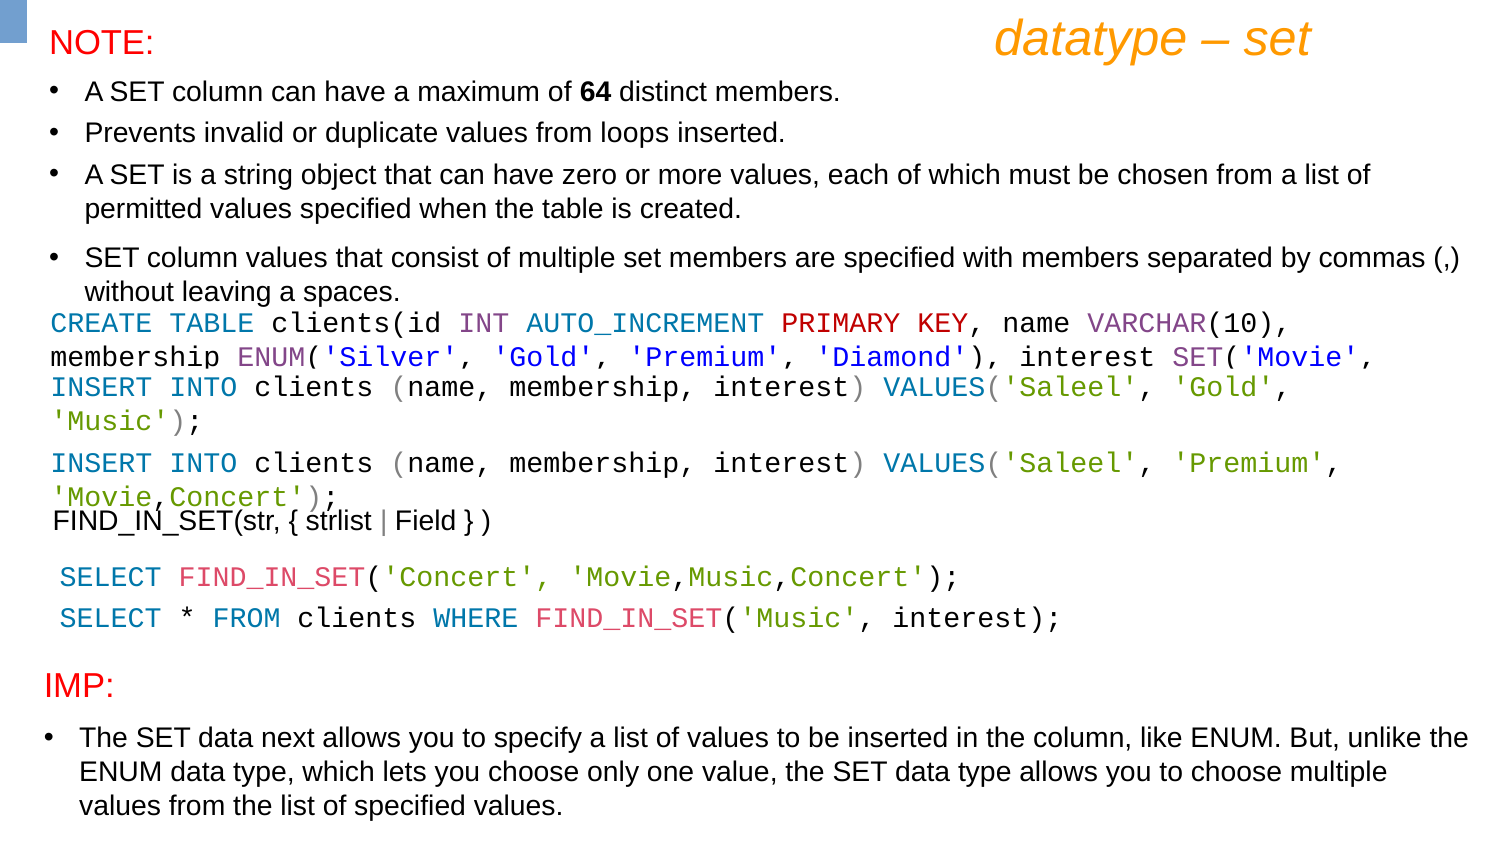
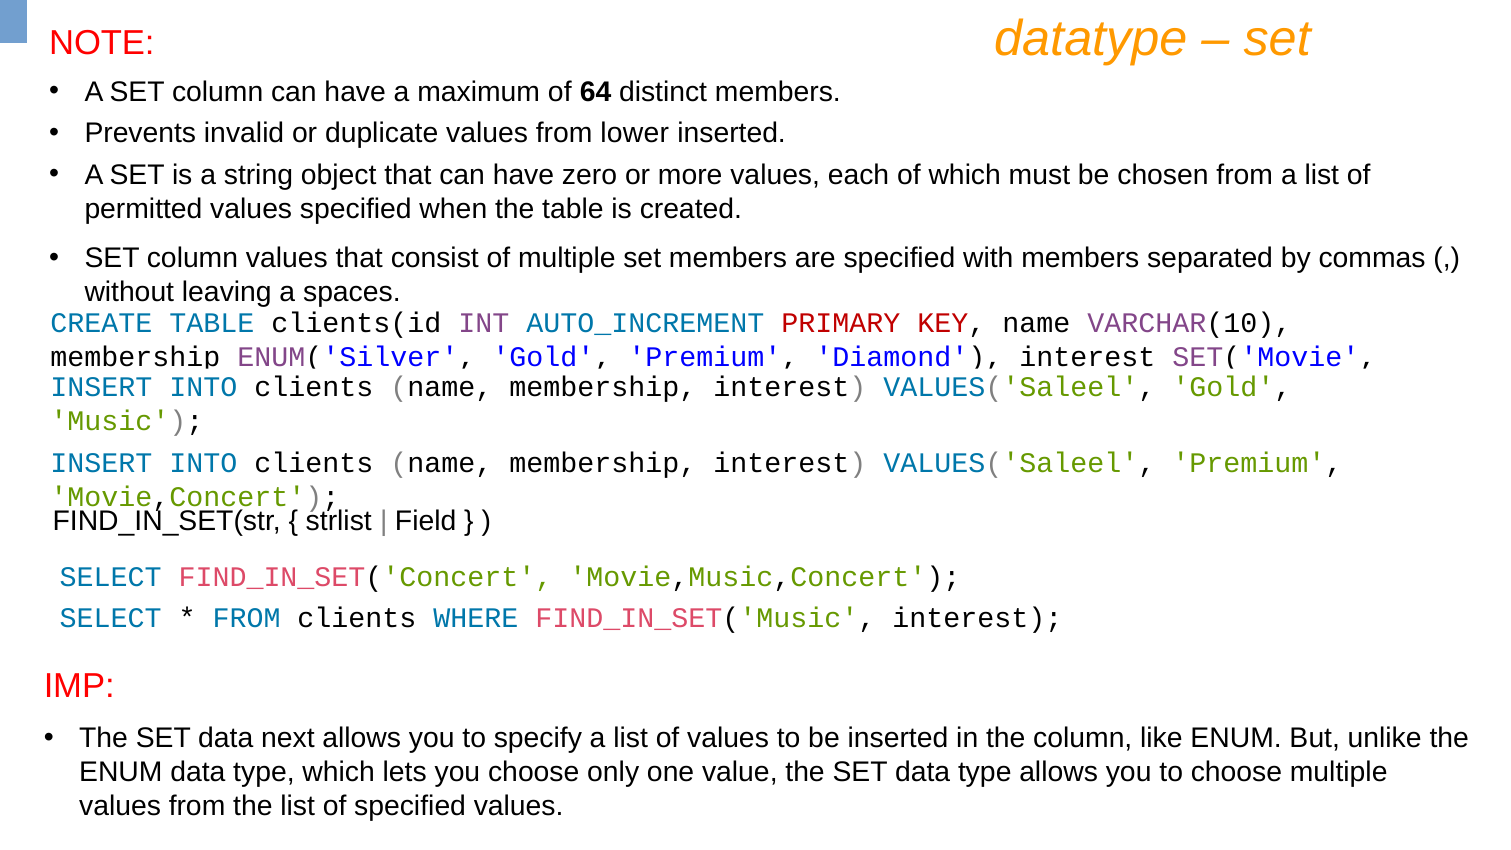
loops: loops -> lower
